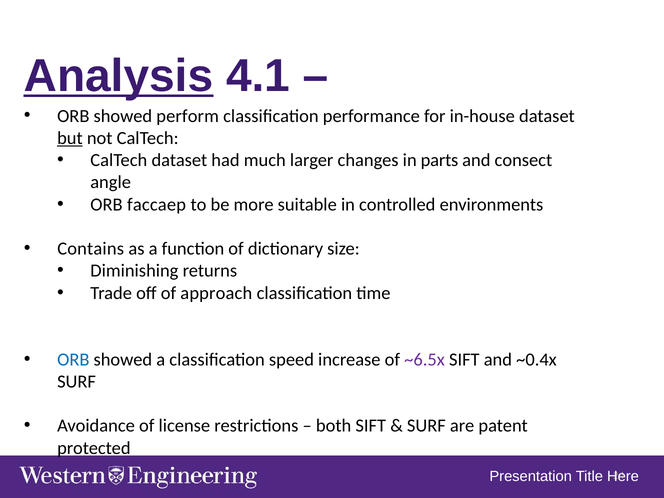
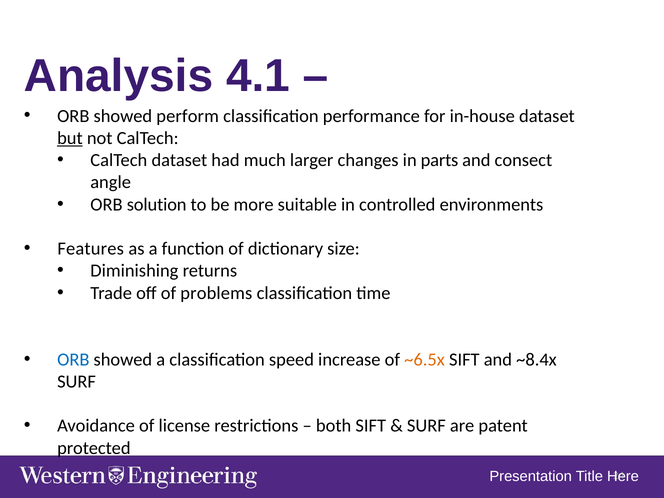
Analysis underline: present -> none
faccaep: faccaep -> solution
Contains: Contains -> Features
approach: approach -> problems
~6.5x colour: purple -> orange
~0.4x: ~0.4x -> ~8.4x
